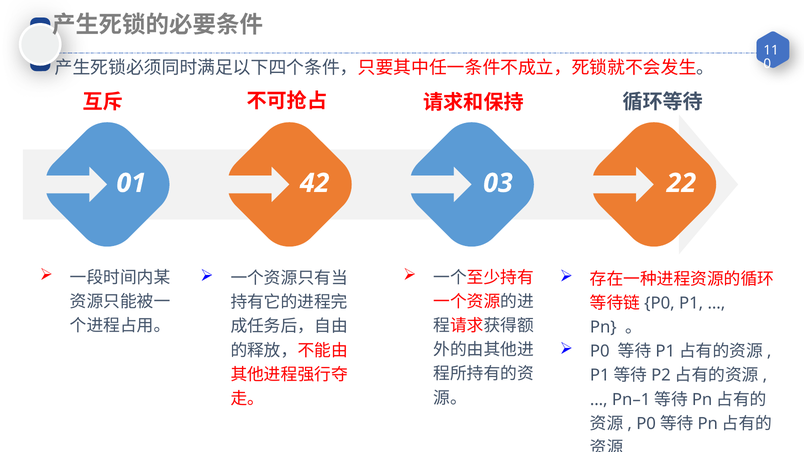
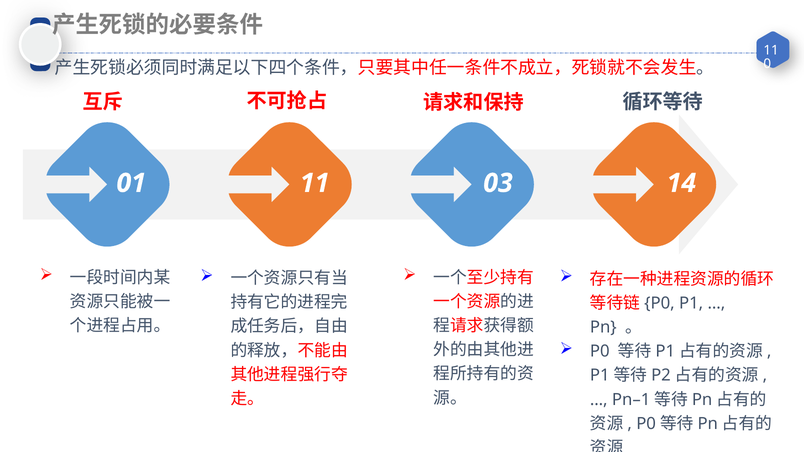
01 42: 42 -> 11
22: 22 -> 14
